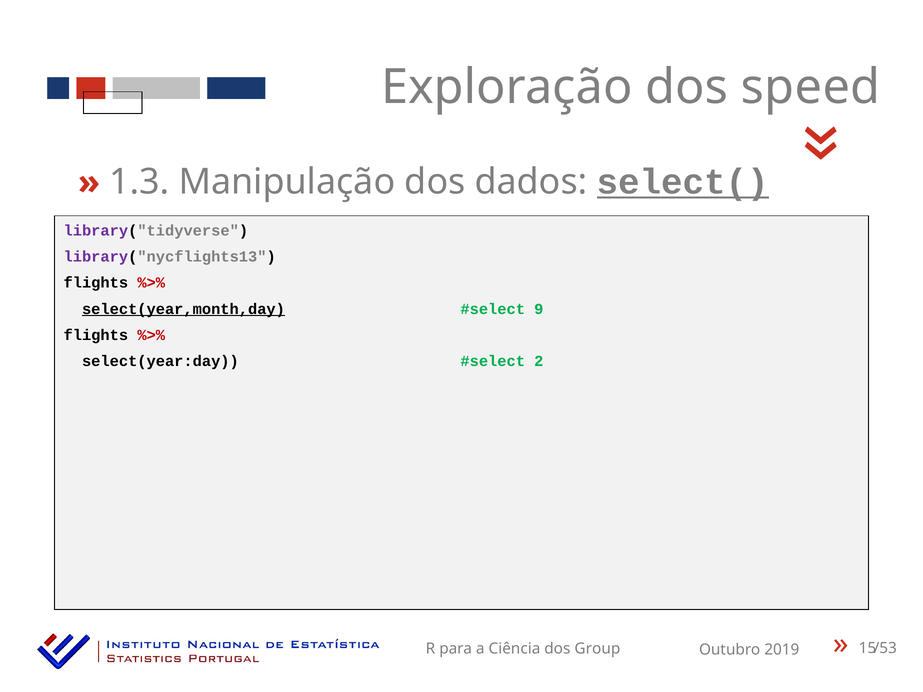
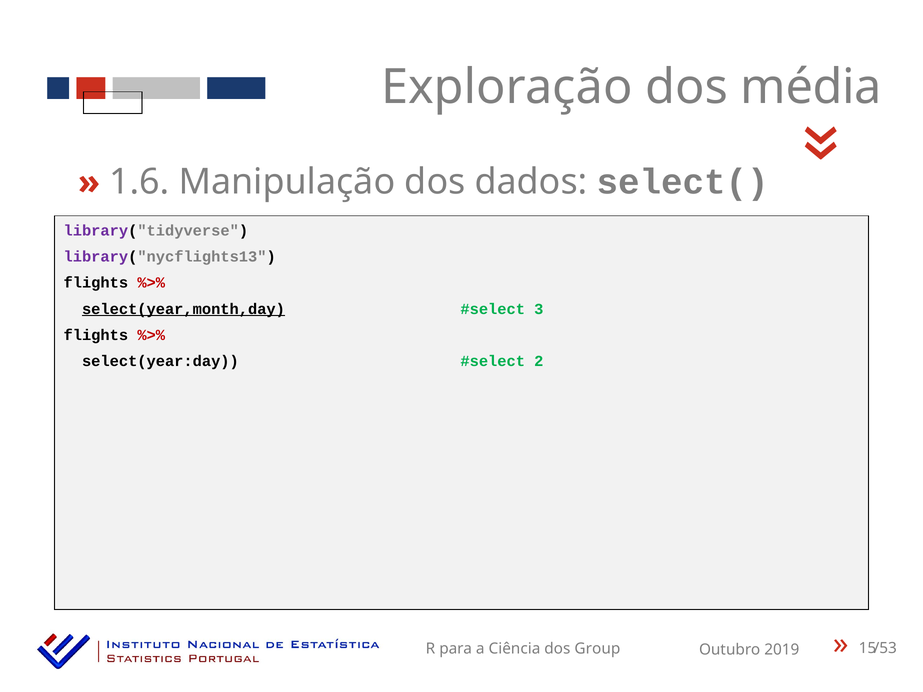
speed: speed -> média
1.3: 1.3 -> 1.6
select( underline: present -> none
9: 9 -> 3
